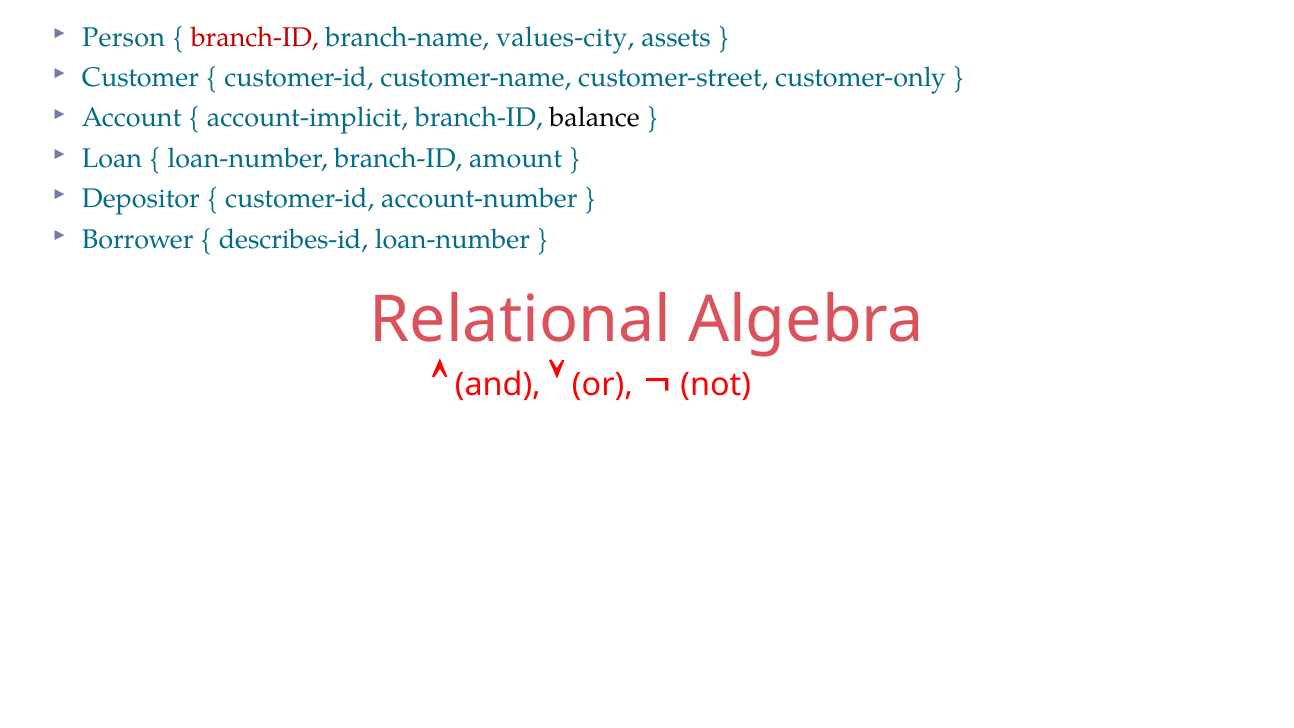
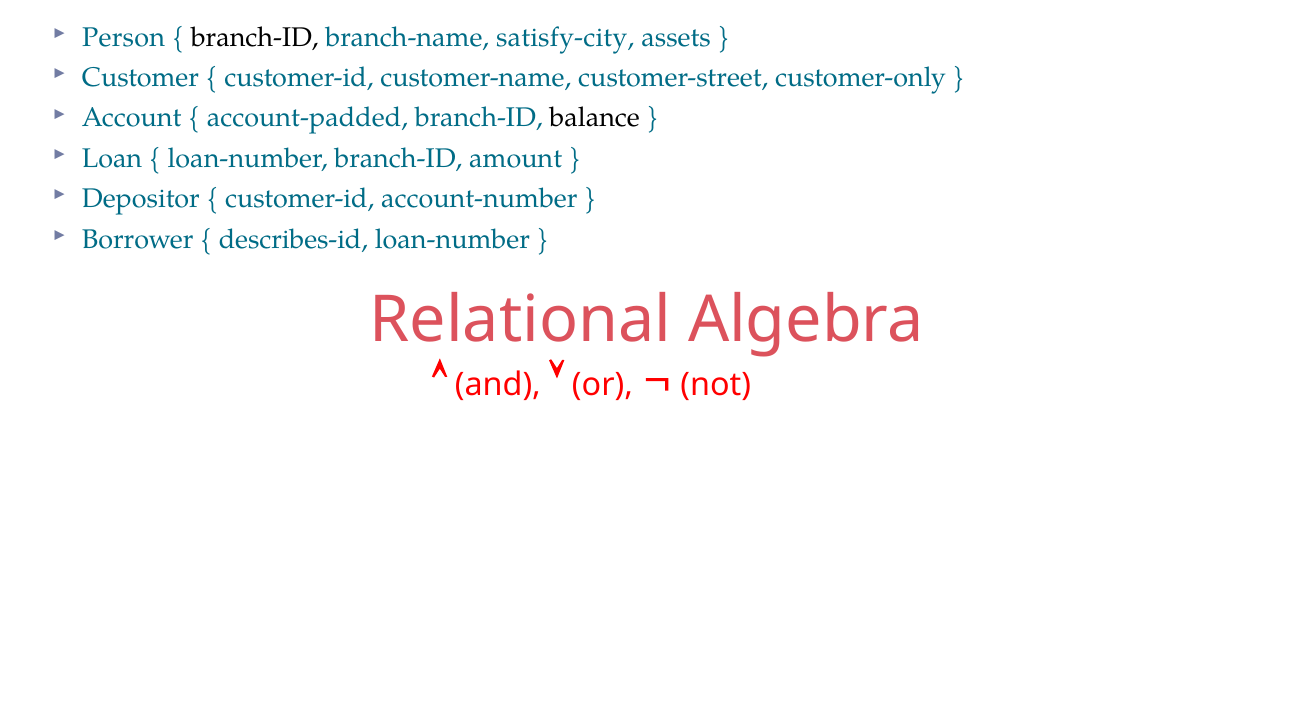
branch-ID at (255, 37) colour: red -> black
values-city: values-city -> satisfy-city
account-implicit: account-implicit -> account-padded
